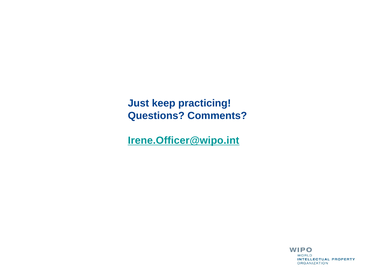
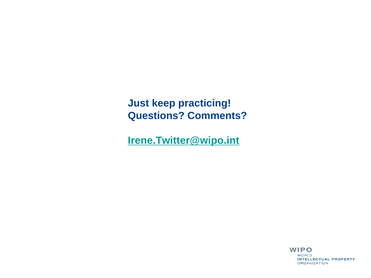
Irene.Officer@wipo.int: Irene.Officer@wipo.int -> Irene.Twitter@wipo.int
